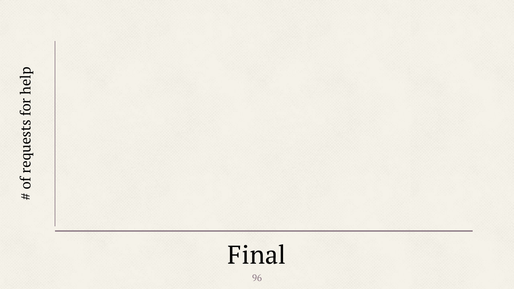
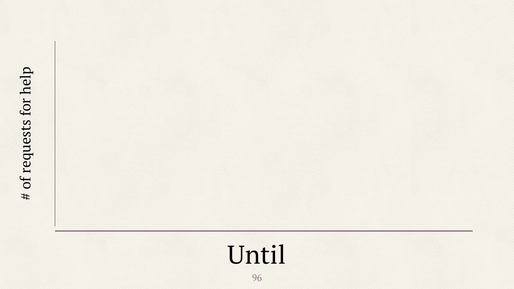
Final: Final -> Until
